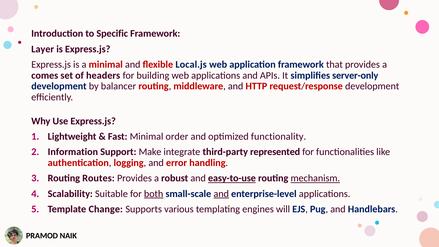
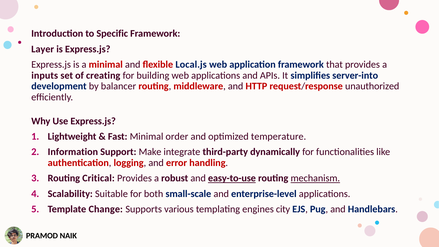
comes: comes -> inputs
headers: headers -> creating
server-only: server-only -> server-into
request/response development: development -> unauthorized
functionality: functionality -> temperature
represented: represented -> dynamically
Routes: Routes -> Critical
both underline: present -> none
and at (221, 194) underline: present -> none
will: will -> city
